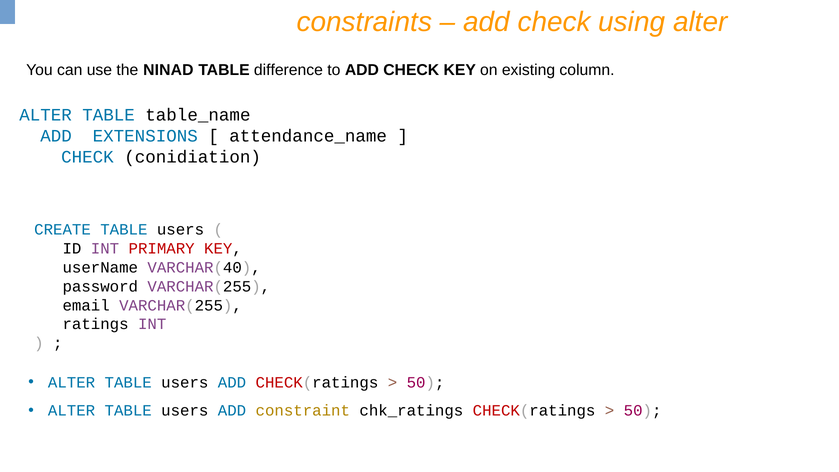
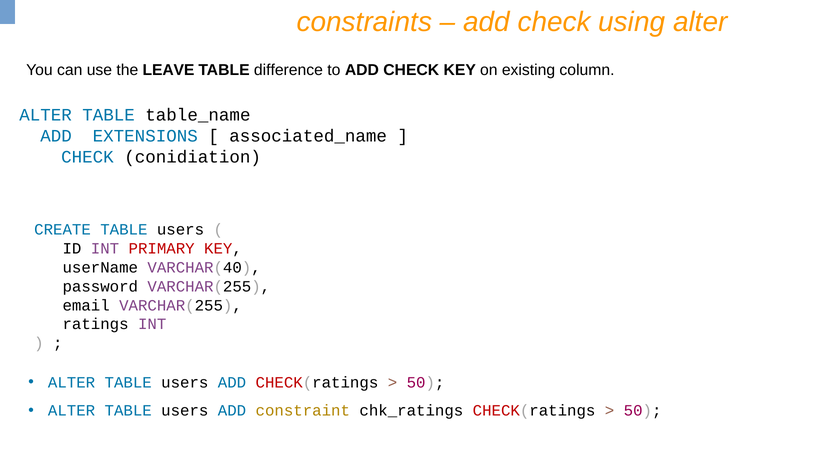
NINAD: NINAD -> LEAVE
attendance_name: attendance_name -> associated_name
